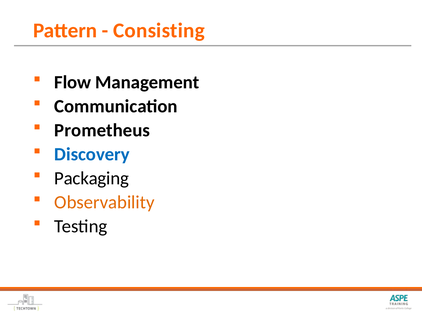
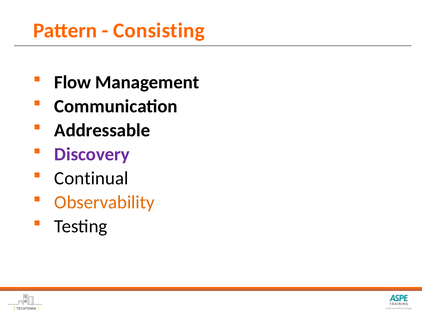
Prometheus: Prometheus -> Addressable
Discovery colour: blue -> purple
Packaging: Packaging -> Continual
